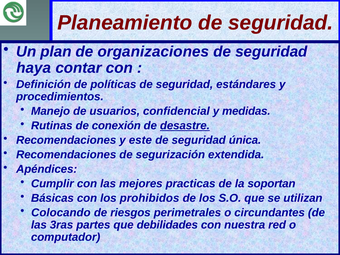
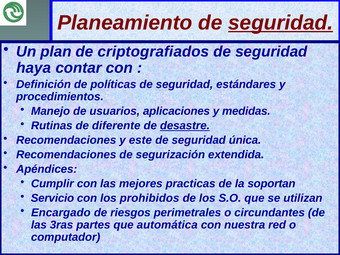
seguridad at (281, 23) underline: none -> present
organizaciones: organizaciones -> criptografiados
confidencial: confidencial -> aplicaciones
conexión: conexión -> diferente
Básicas: Básicas -> Servicio
Colocando: Colocando -> Encargado
debilidades: debilidades -> automática
